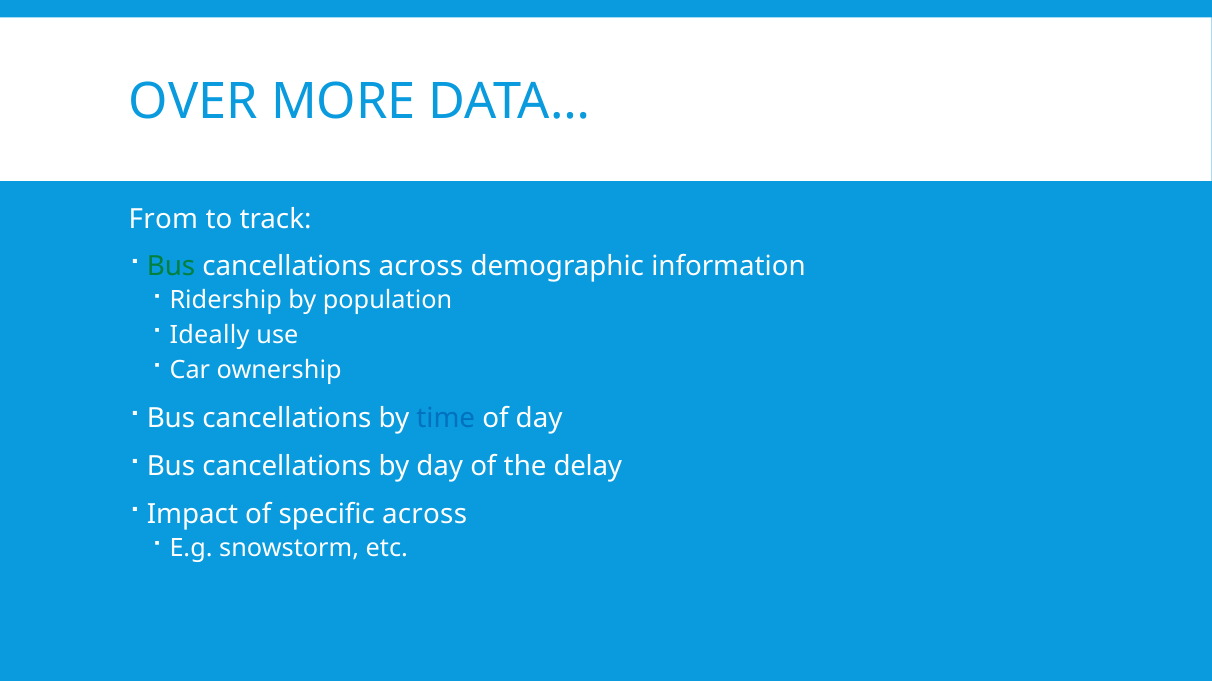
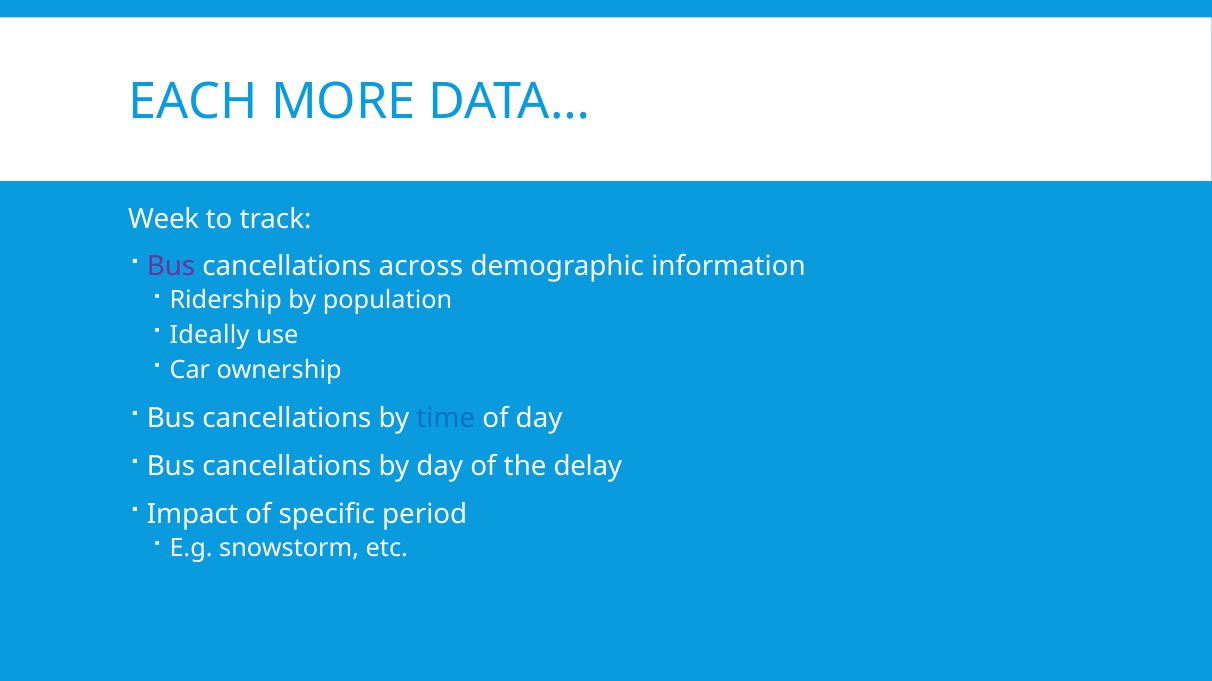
OVER: OVER -> EACH
From: From -> Week
Bus at (171, 267) colour: green -> purple
specific across: across -> period
